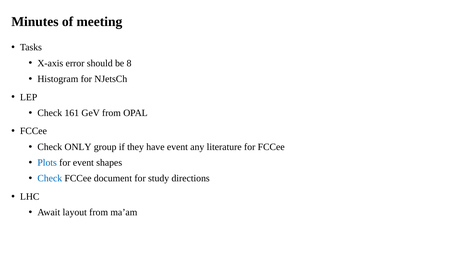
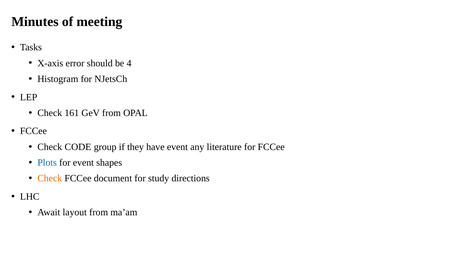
8: 8 -> 4
ONLY: ONLY -> CODE
Check at (50, 178) colour: blue -> orange
